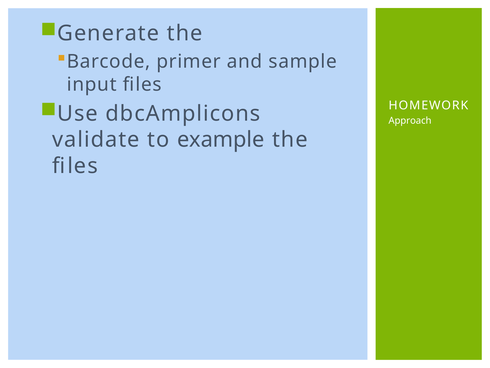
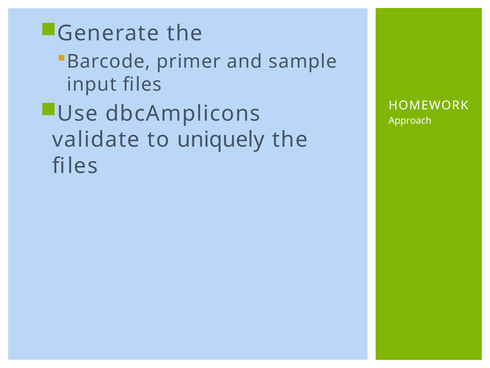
example: example -> uniquely
